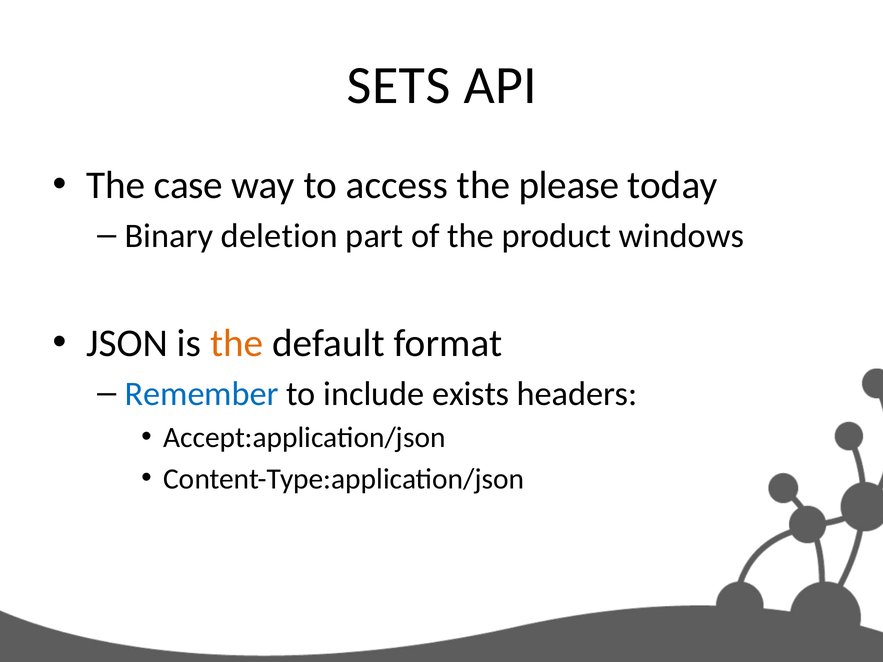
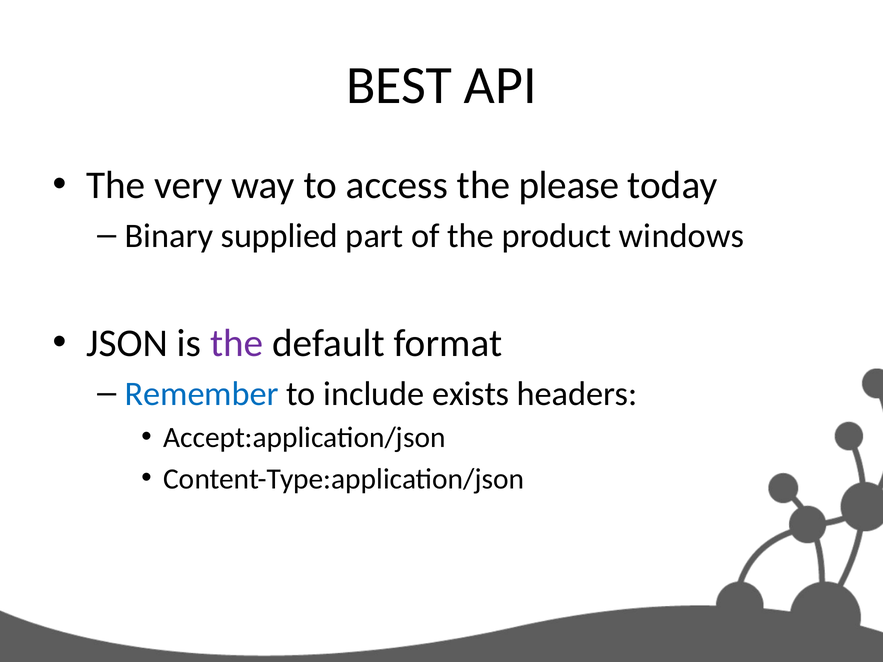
SETS: SETS -> BEST
case: case -> very
deletion: deletion -> supplied
the at (237, 343) colour: orange -> purple
